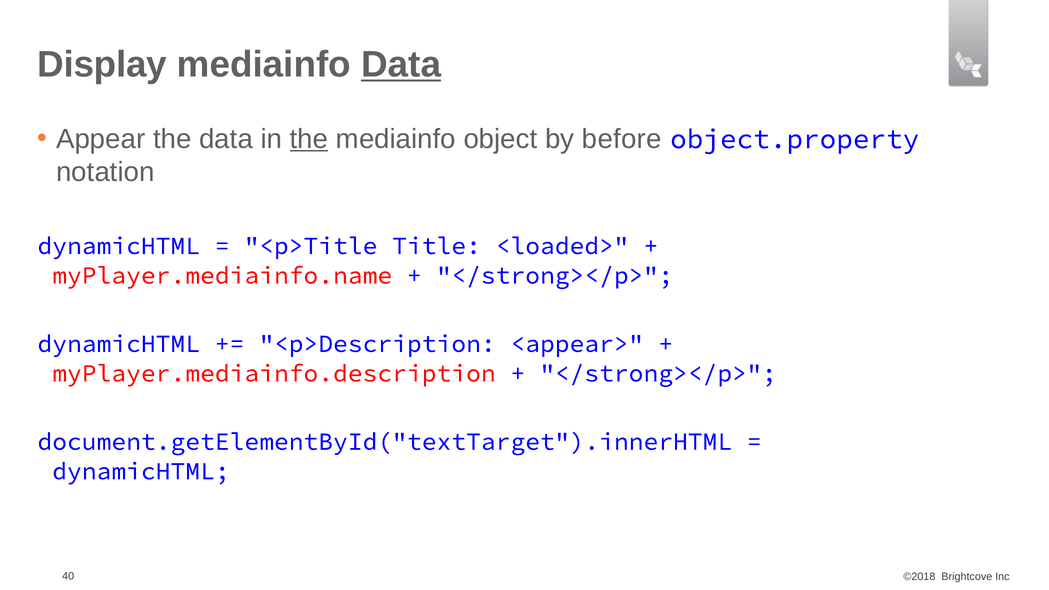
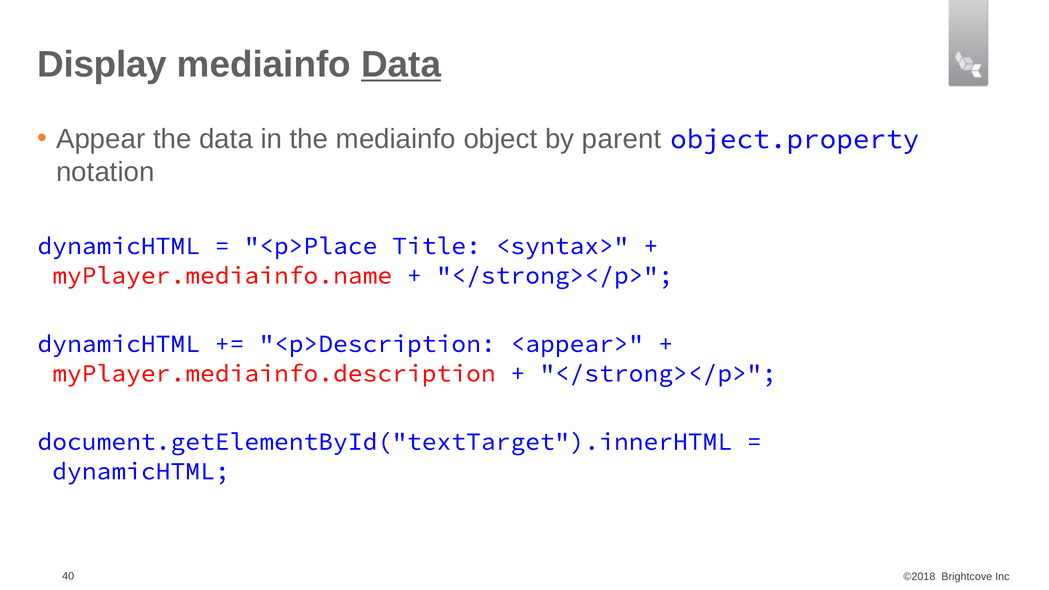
the at (309, 139) underline: present -> none
before: before -> parent
<p>Title: <p>Title -> <p>Place
<loaded>: <loaded> -> <syntax>
